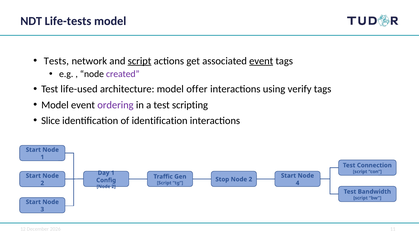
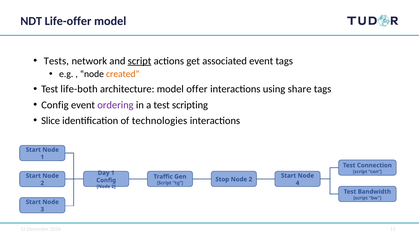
Life-tests: Life-tests -> Life-offer
event at (261, 61) underline: present -> none
created colour: purple -> orange
life-used: life-used -> life-both
verify: verify -> share
Model at (55, 105): Model -> Config
of identification: identification -> technologies
